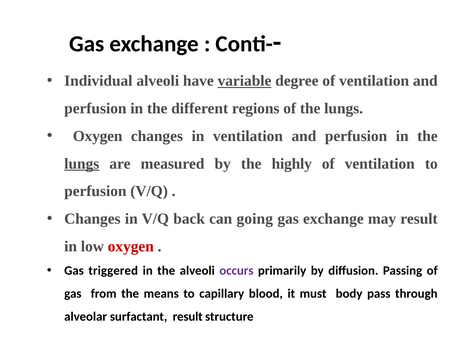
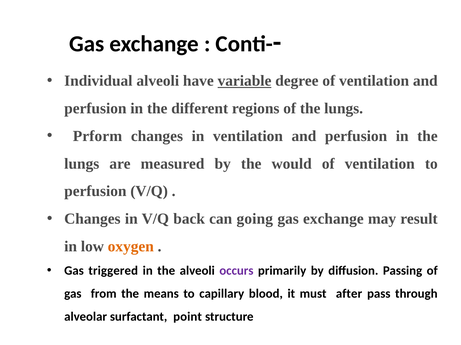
Oxygen at (98, 136): Oxygen -> Prform
lungs at (82, 164) underline: present -> none
highly: highly -> would
oxygen at (131, 247) colour: red -> orange
body: body -> after
surfactant result: result -> point
